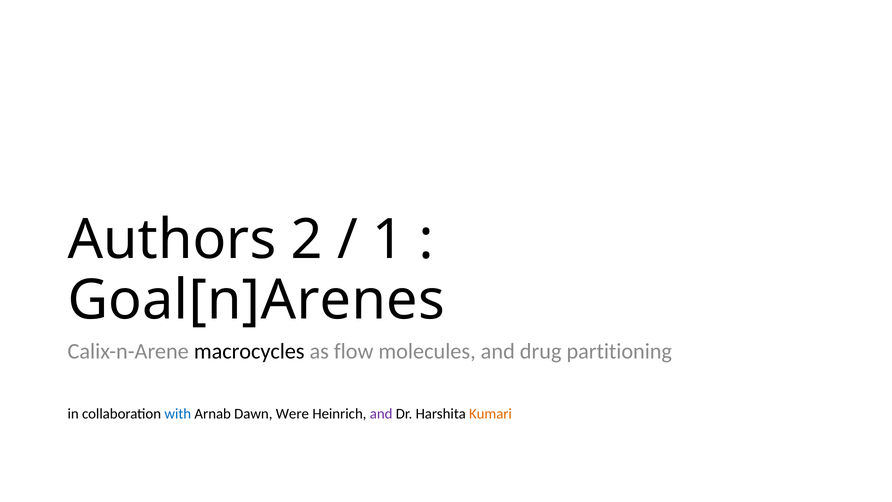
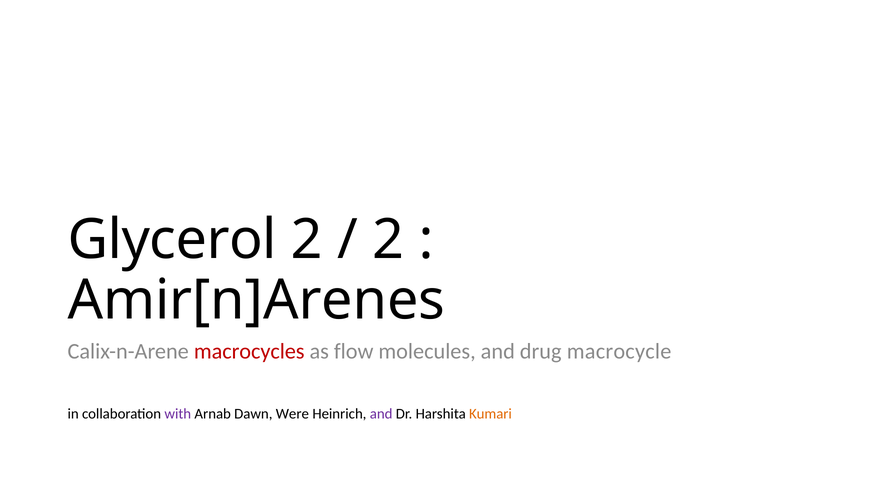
Authors: Authors -> Glycerol
1 at (388, 240): 1 -> 2
Goal[n]Arenes: Goal[n]Arenes -> Amir[n]Arenes
macrocycles colour: black -> red
partitioning: partitioning -> macrocycle
with colour: blue -> purple
